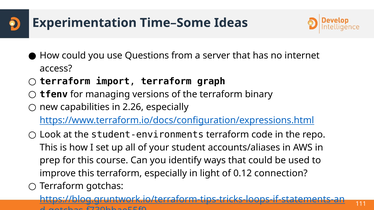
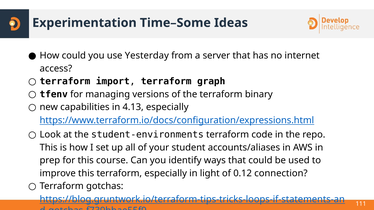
Questions: Questions -> Yesterday
2.26: 2.26 -> 4.13
